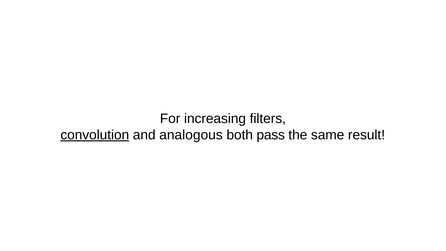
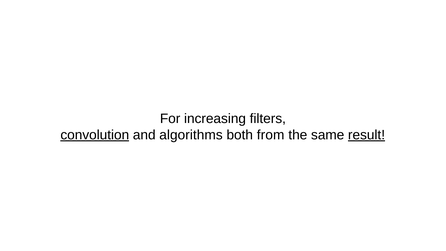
analogous: analogous -> algorithms
pass: pass -> from
result underline: none -> present
